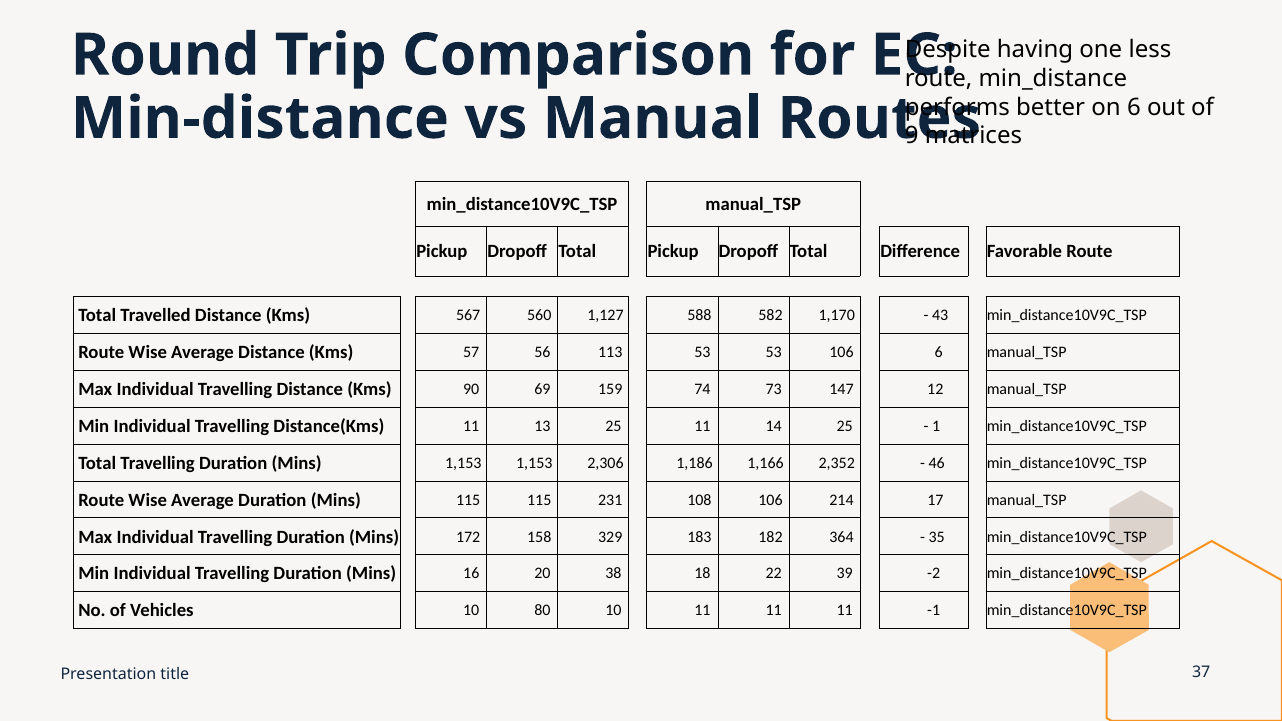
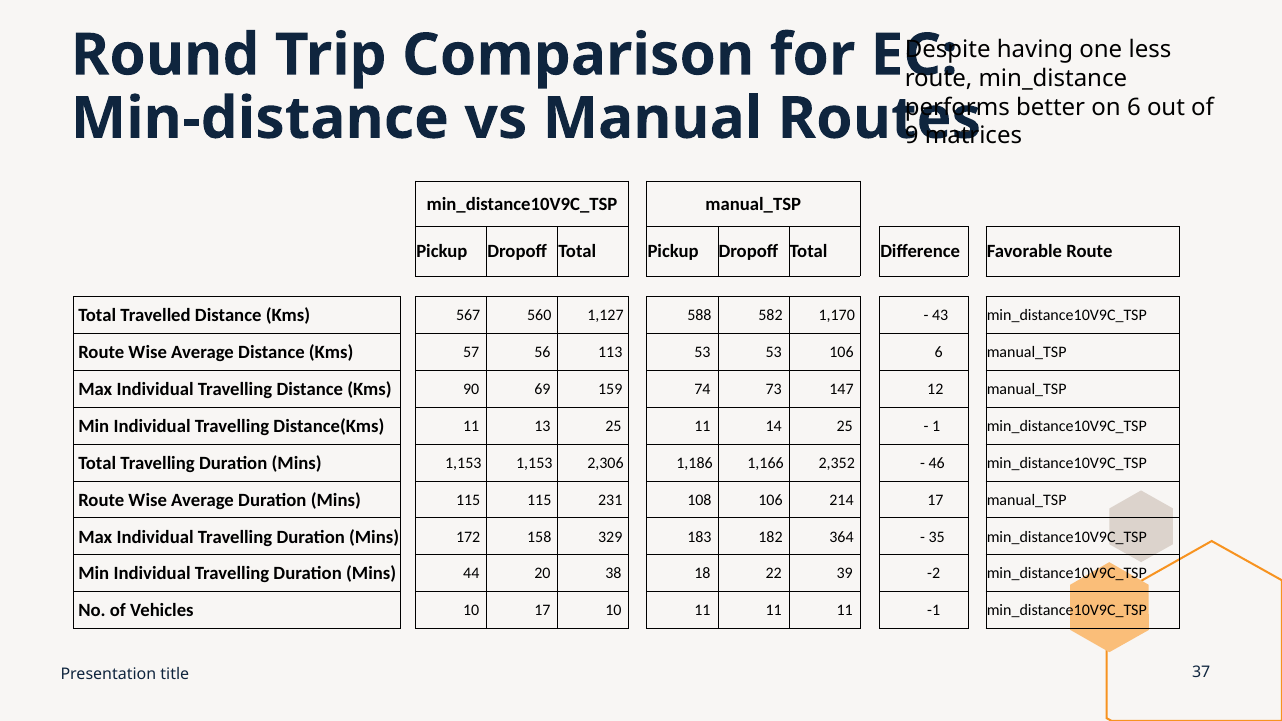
16: 16 -> 44
10 80: 80 -> 17
